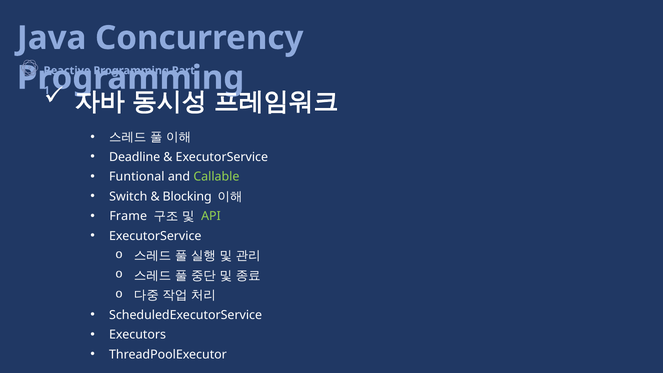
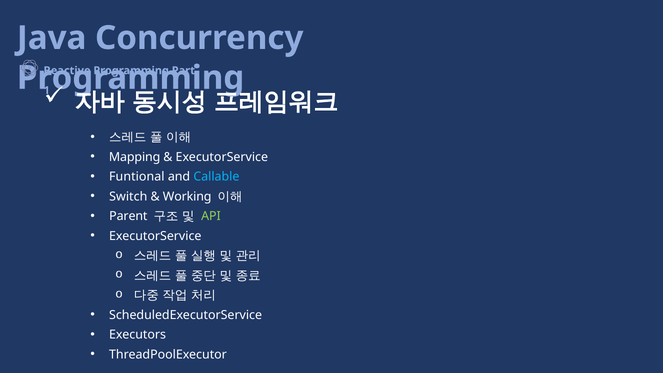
Deadline: Deadline -> Mapping
Callable colour: light green -> light blue
Blocking: Blocking -> Working
Frame: Frame -> Parent
